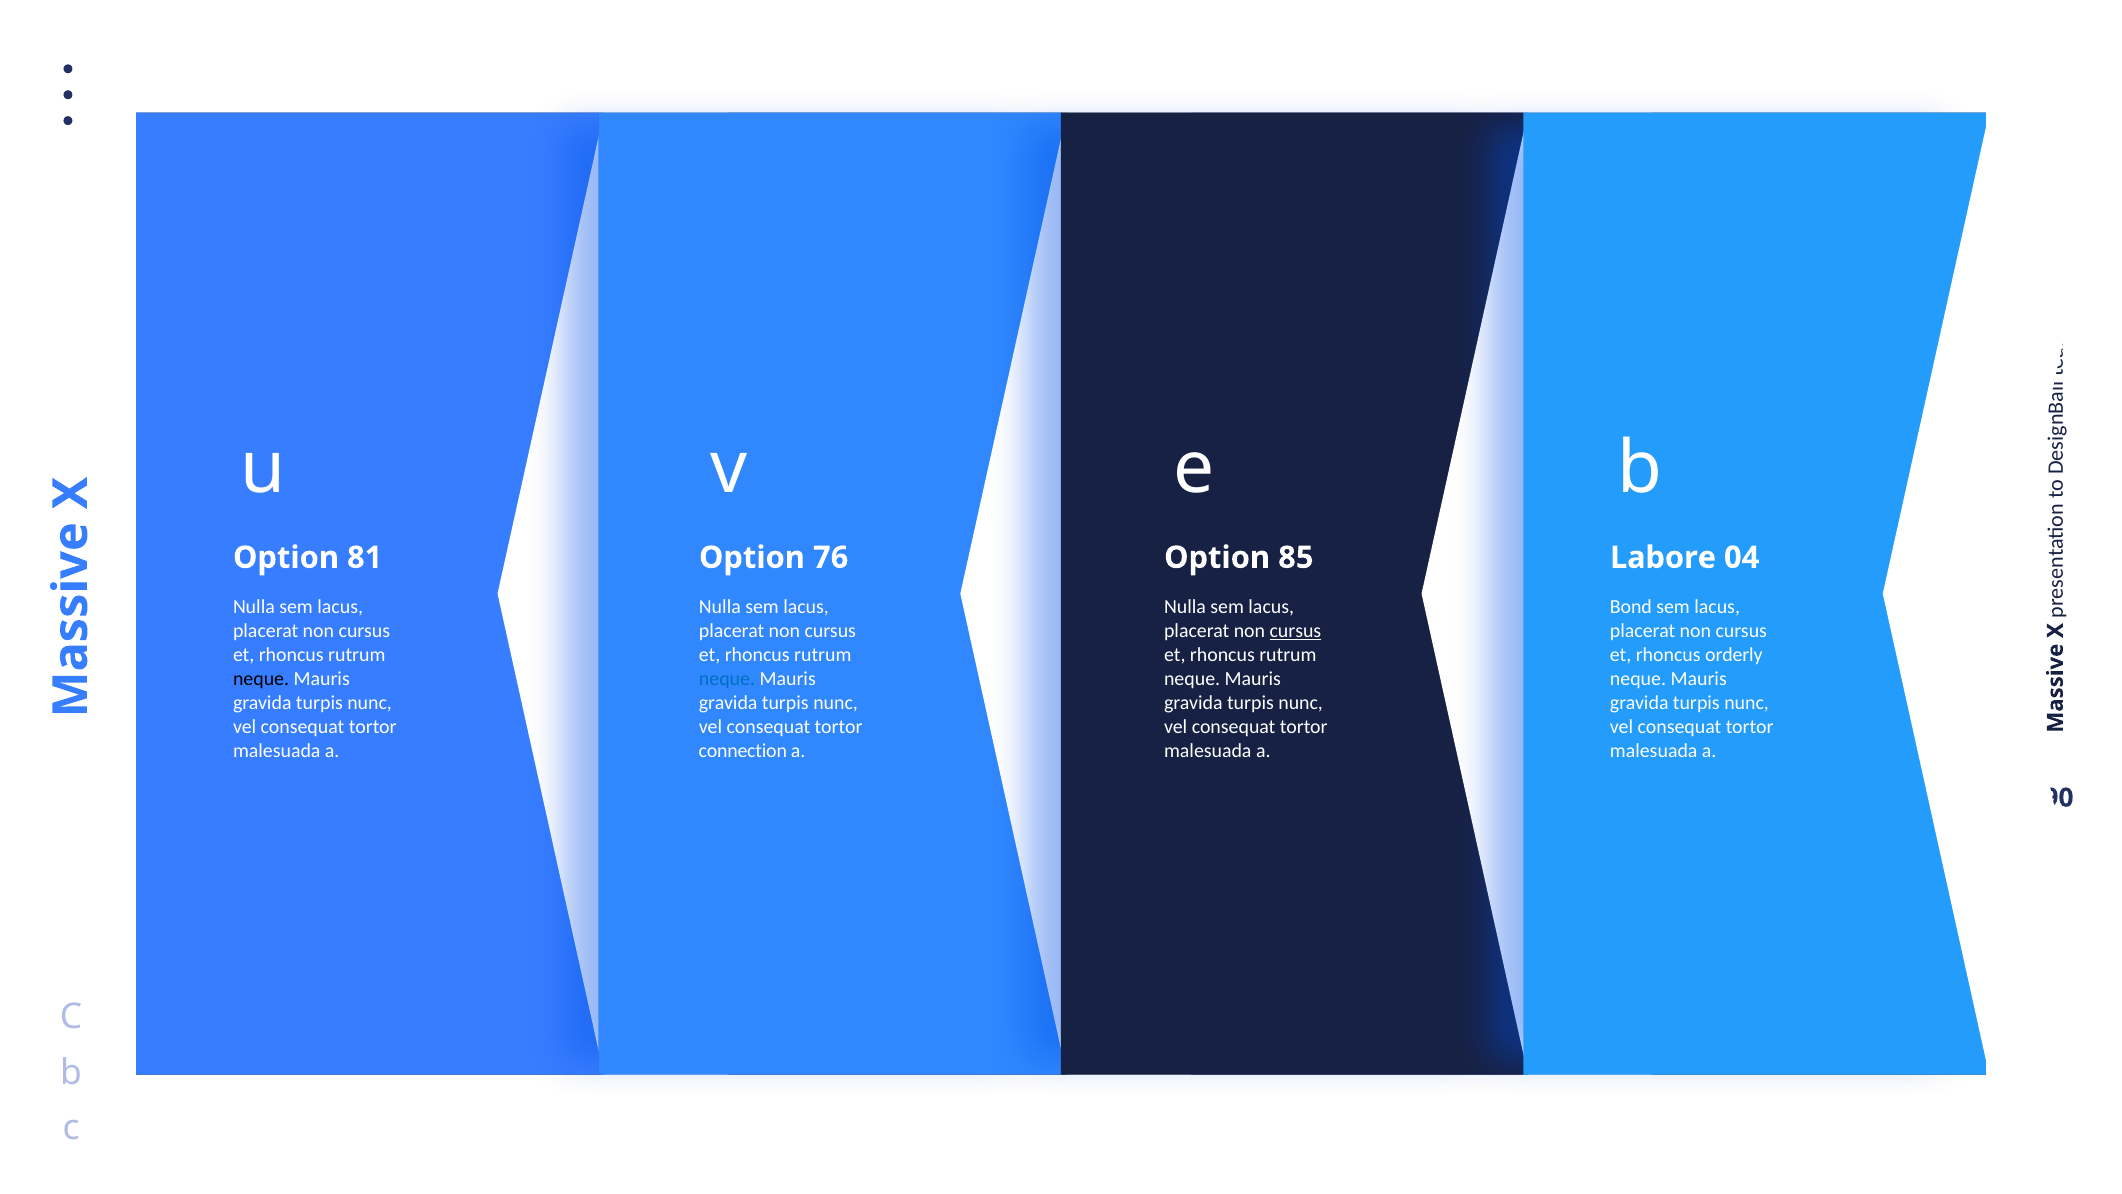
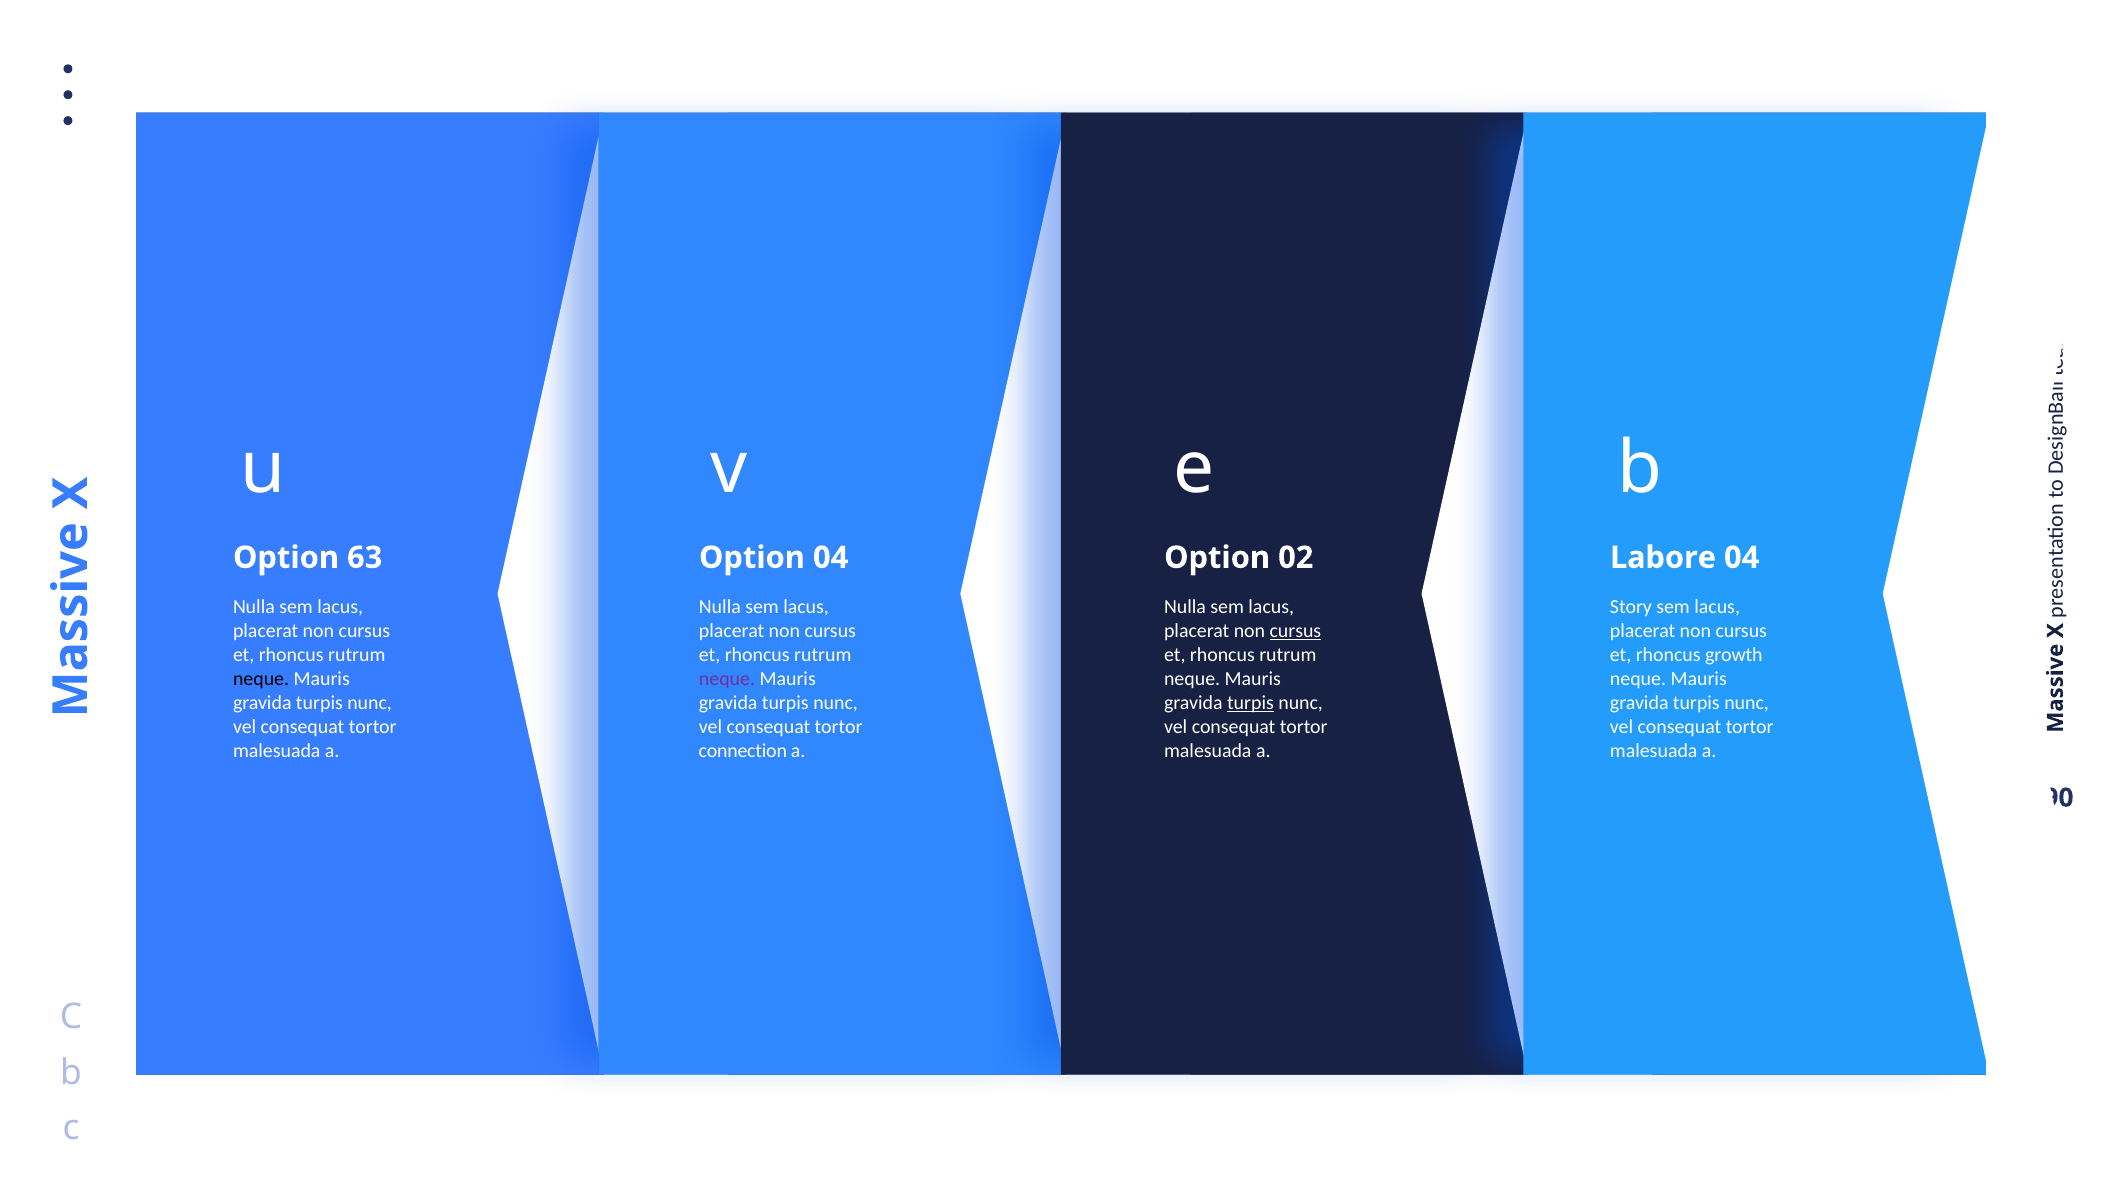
81: 81 -> 63
Option 76: 76 -> 04
85: 85 -> 02
Bond: Bond -> Story
orderly: orderly -> growth
neque at (727, 679) colour: blue -> purple
turpis at (1250, 703) underline: none -> present
